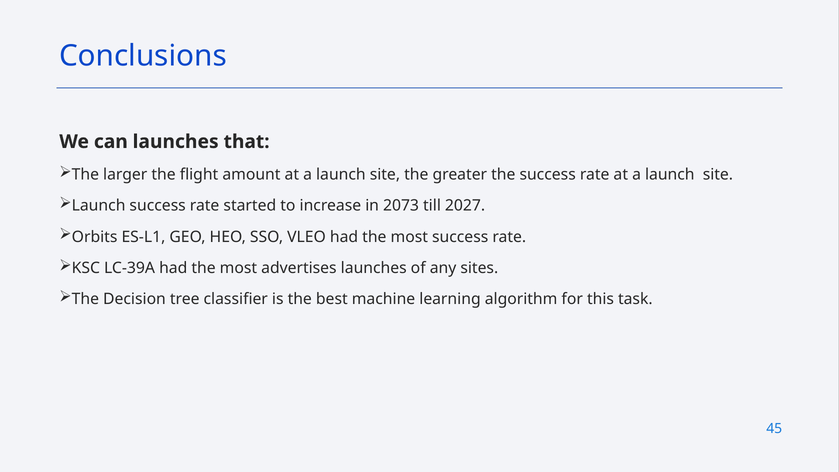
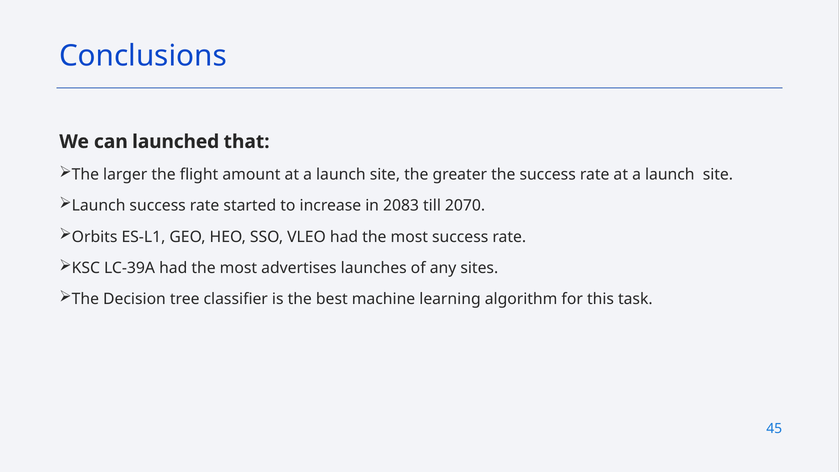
can launches: launches -> launched
2073: 2073 -> 2083
2027: 2027 -> 2070
